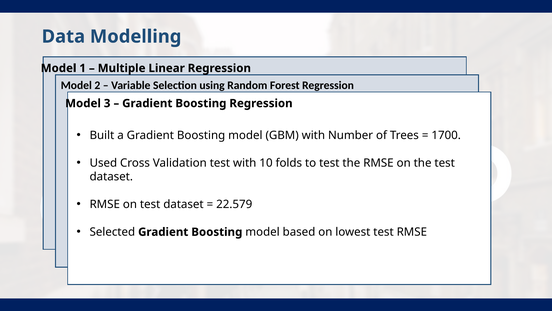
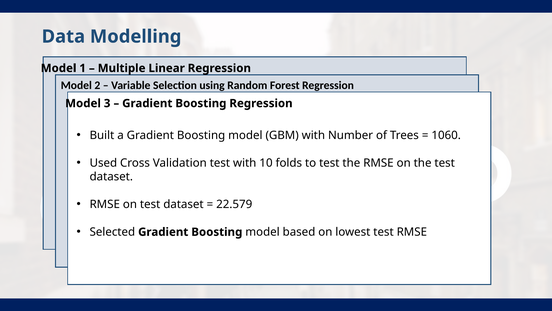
1700: 1700 -> 1060
